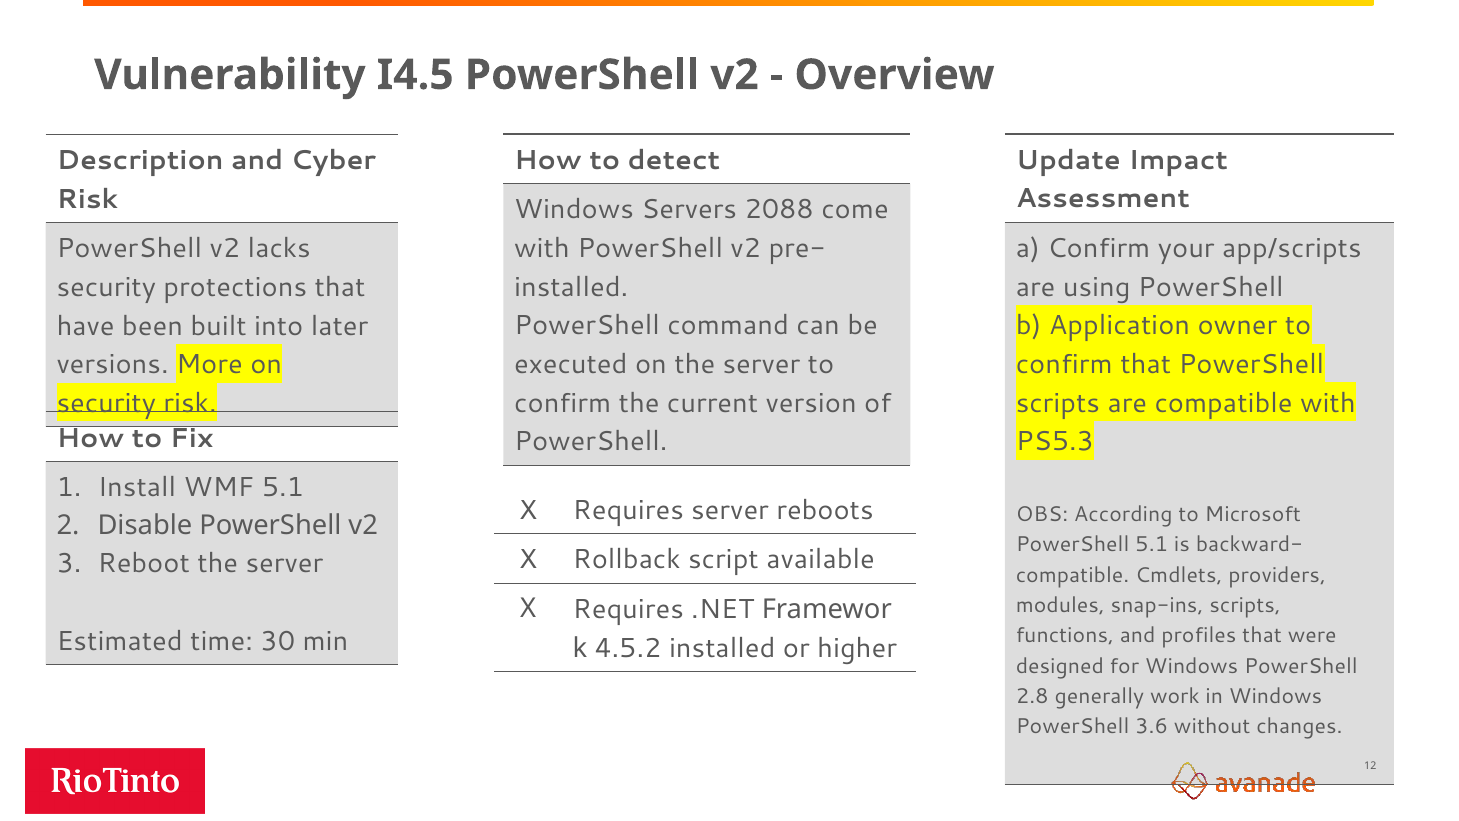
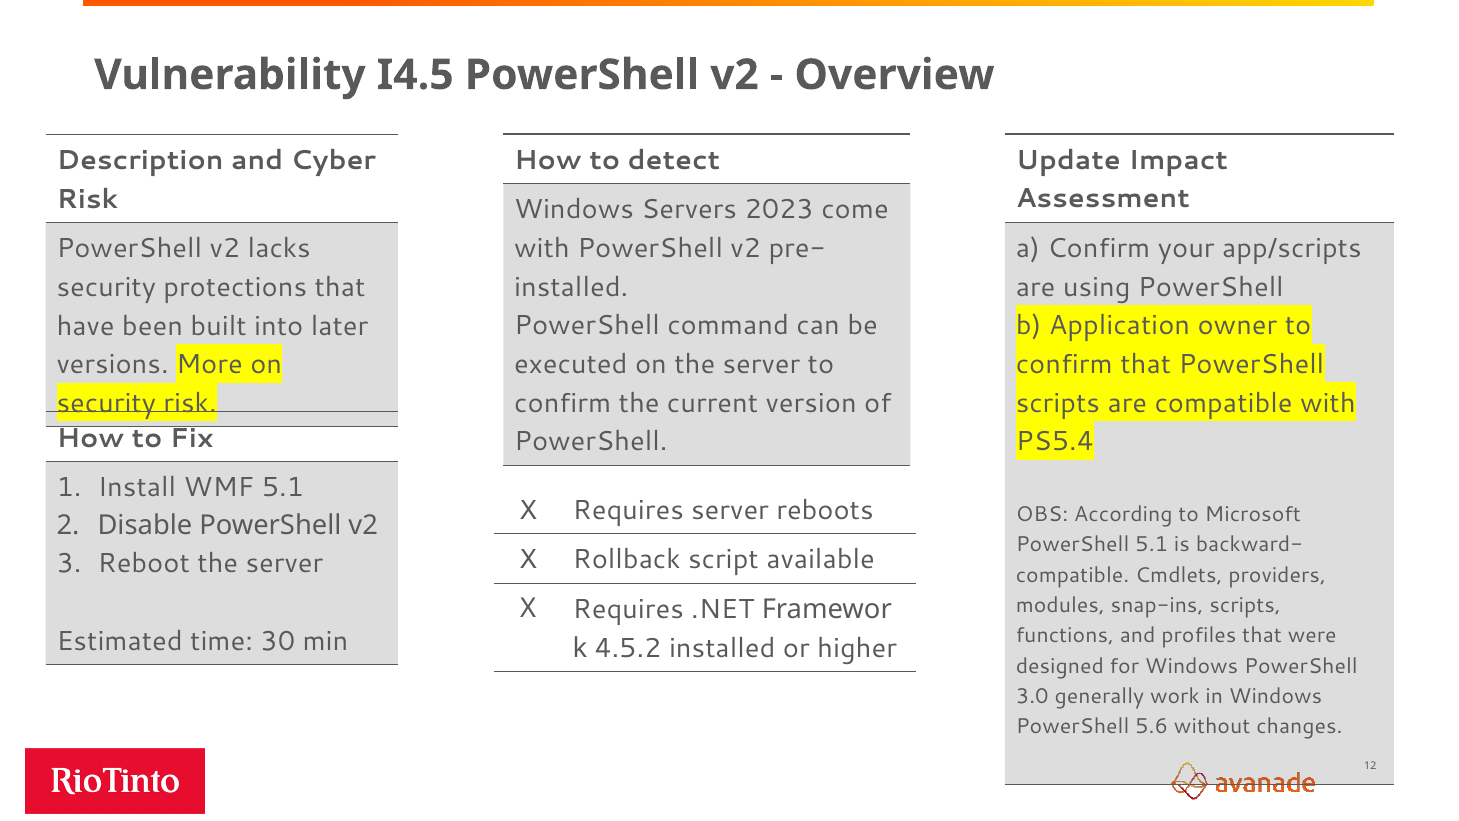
2088: 2088 -> 2023
PS5.3: PS5.3 -> PS5.4
2.8: 2.8 -> 3.0
3.6: 3.6 -> 5.6
